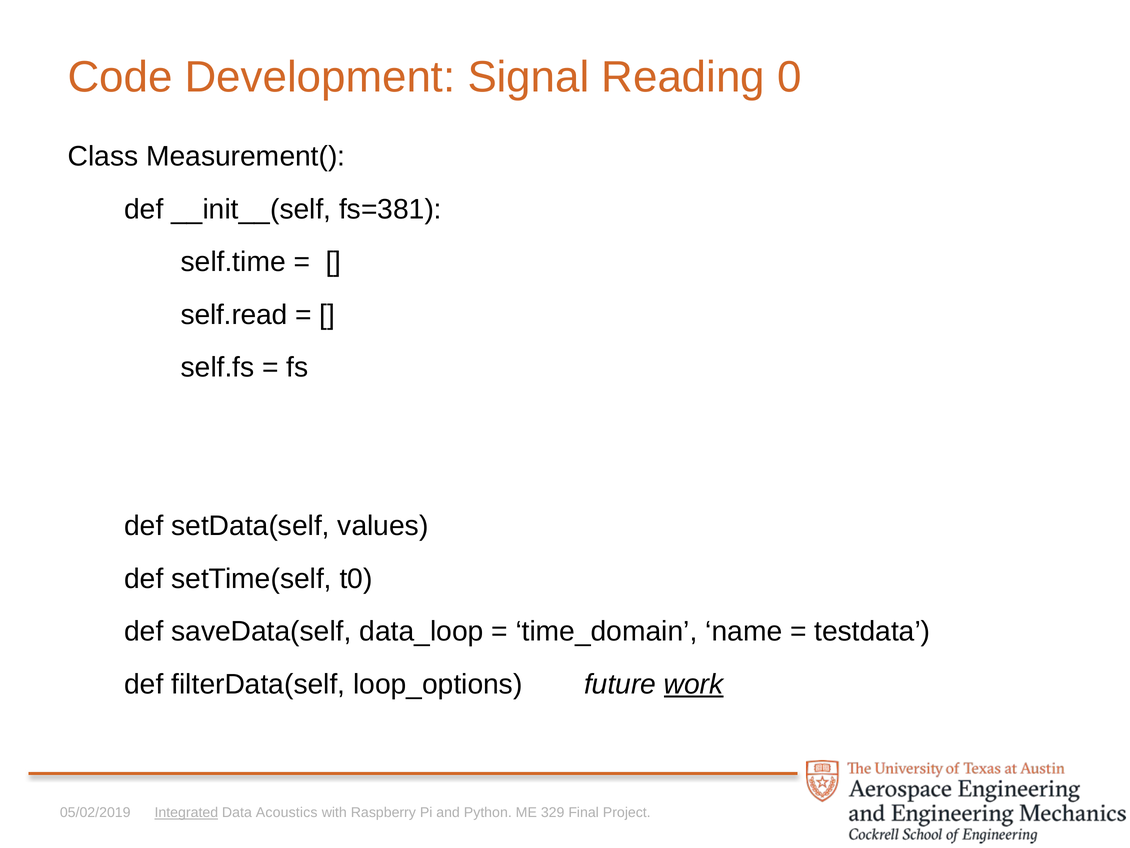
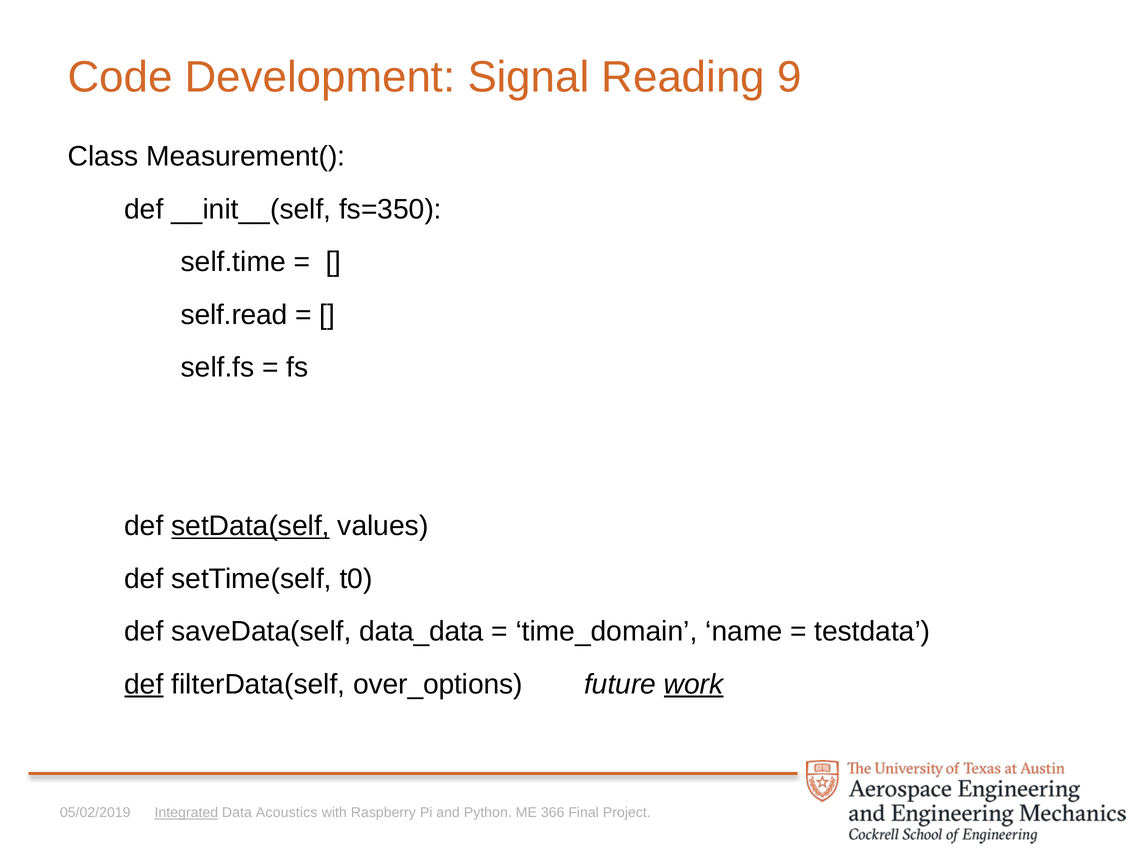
0: 0 -> 9
fs=381: fs=381 -> fs=350
setData(self underline: none -> present
data_loop: data_loop -> data_data
def at (144, 684) underline: none -> present
loop_options: loop_options -> over_options
329: 329 -> 366
